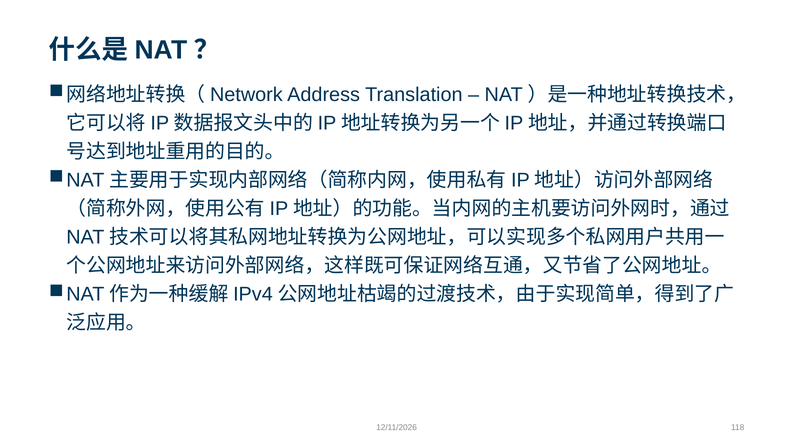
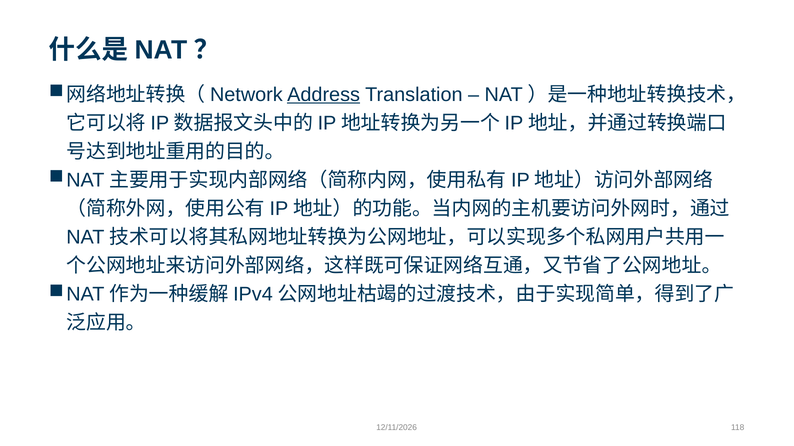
Address underline: none -> present
